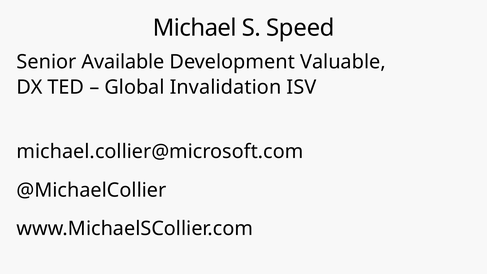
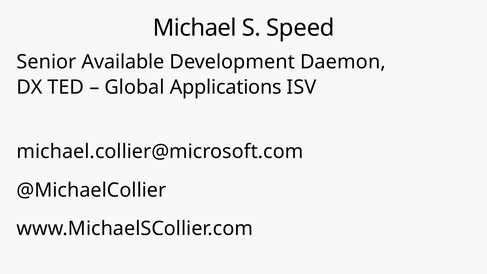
Valuable: Valuable -> Daemon
Invalidation: Invalidation -> Applications
